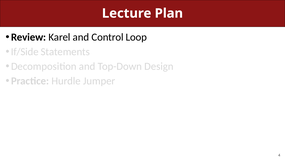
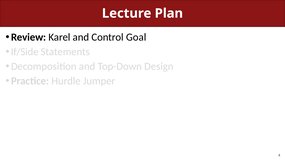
Loop: Loop -> Goal
